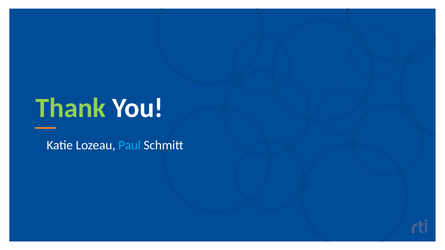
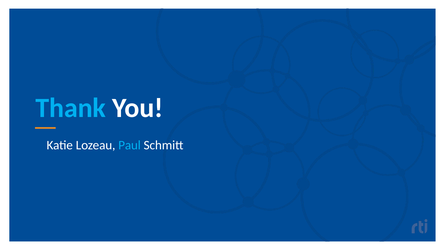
Thank colour: light green -> light blue
